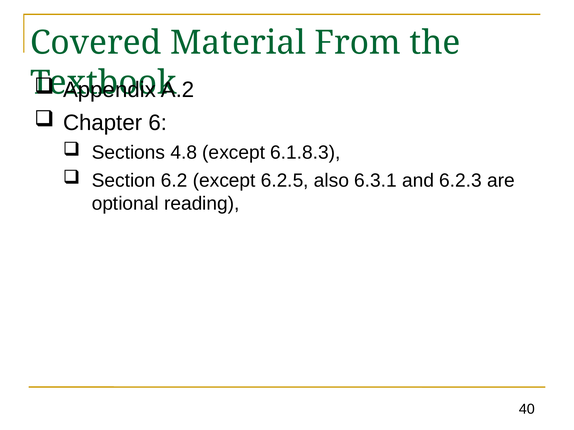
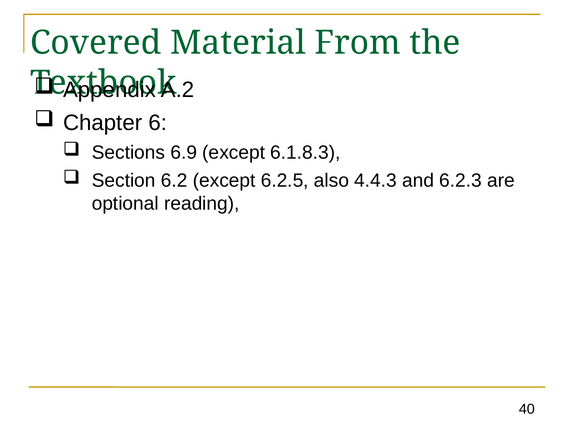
4.8: 4.8 -> 6.9
6.3.1: 6.3.1 -> 4.4.3
